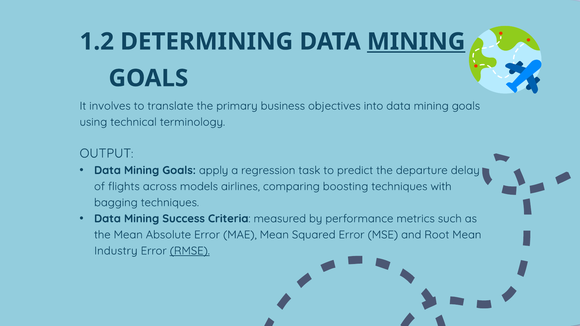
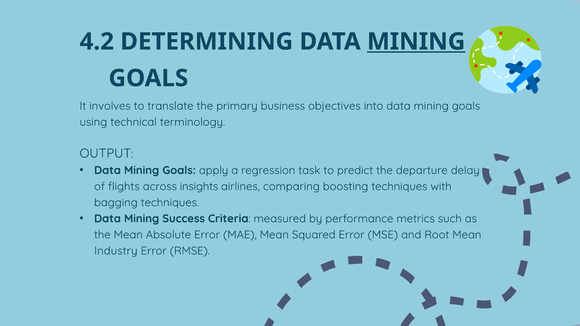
1.2: 1.2 -> 4.2
models: models -> insights
RMSE underline: present -> none
